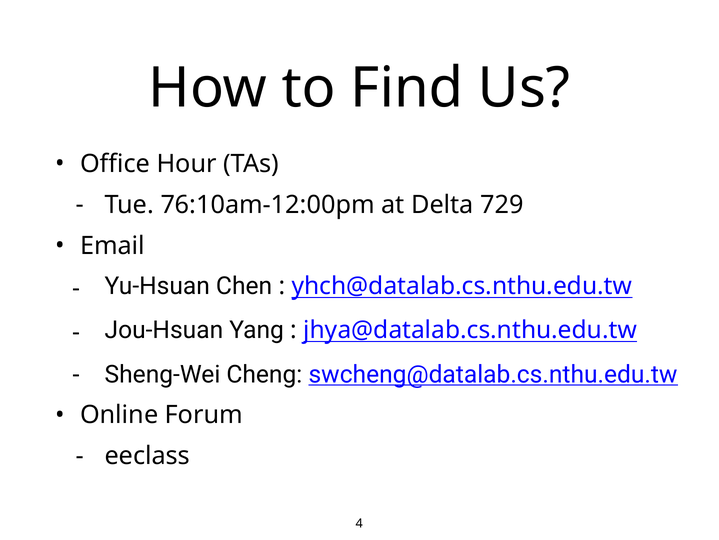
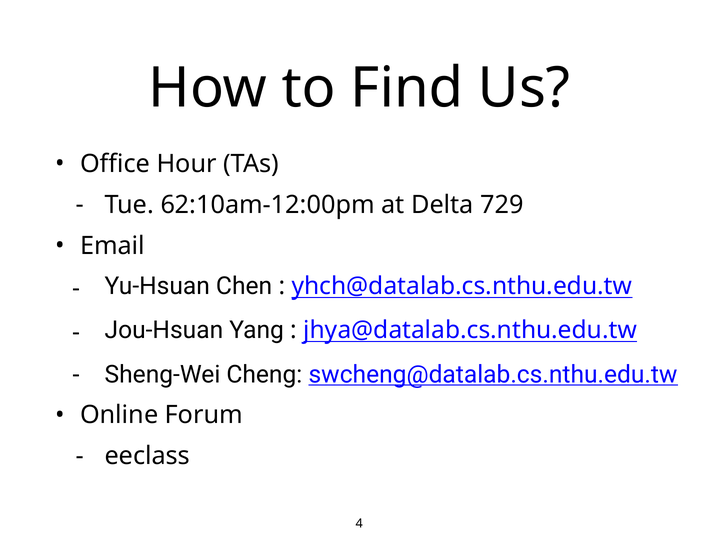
76:10am-12:00pm: 76:10am-12:00pm -> 62:10am-12:00pm
